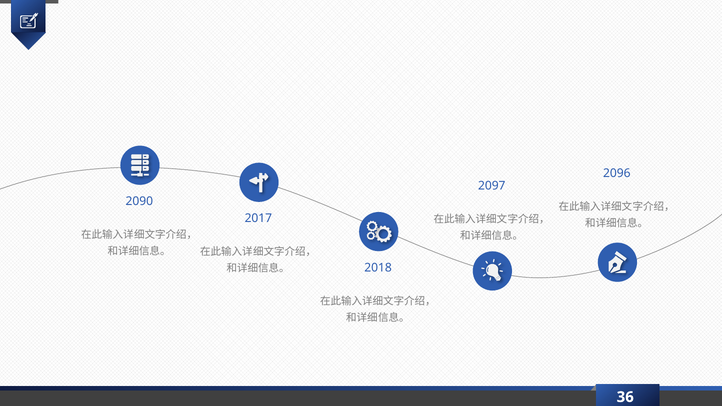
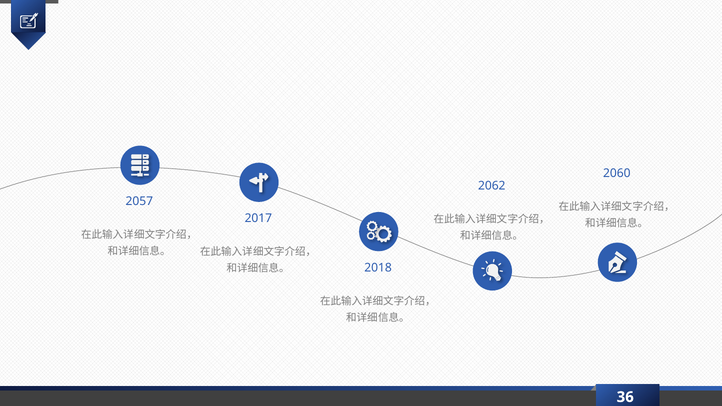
2096: 2096 -> 2060
2097: 2097 -> 2062
2090: 2090 -> 2057
